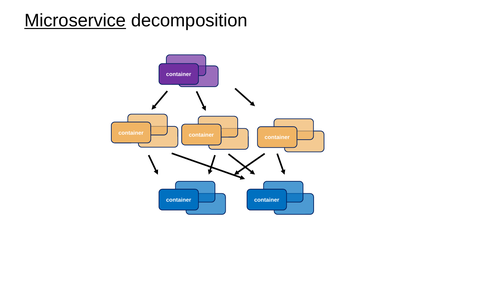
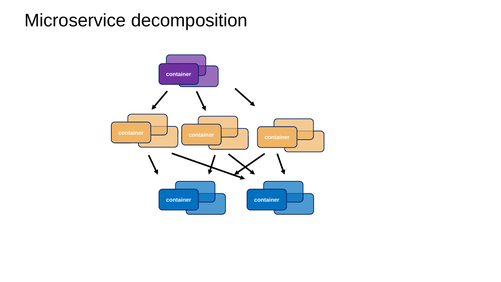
Microservice underline: present -> none
